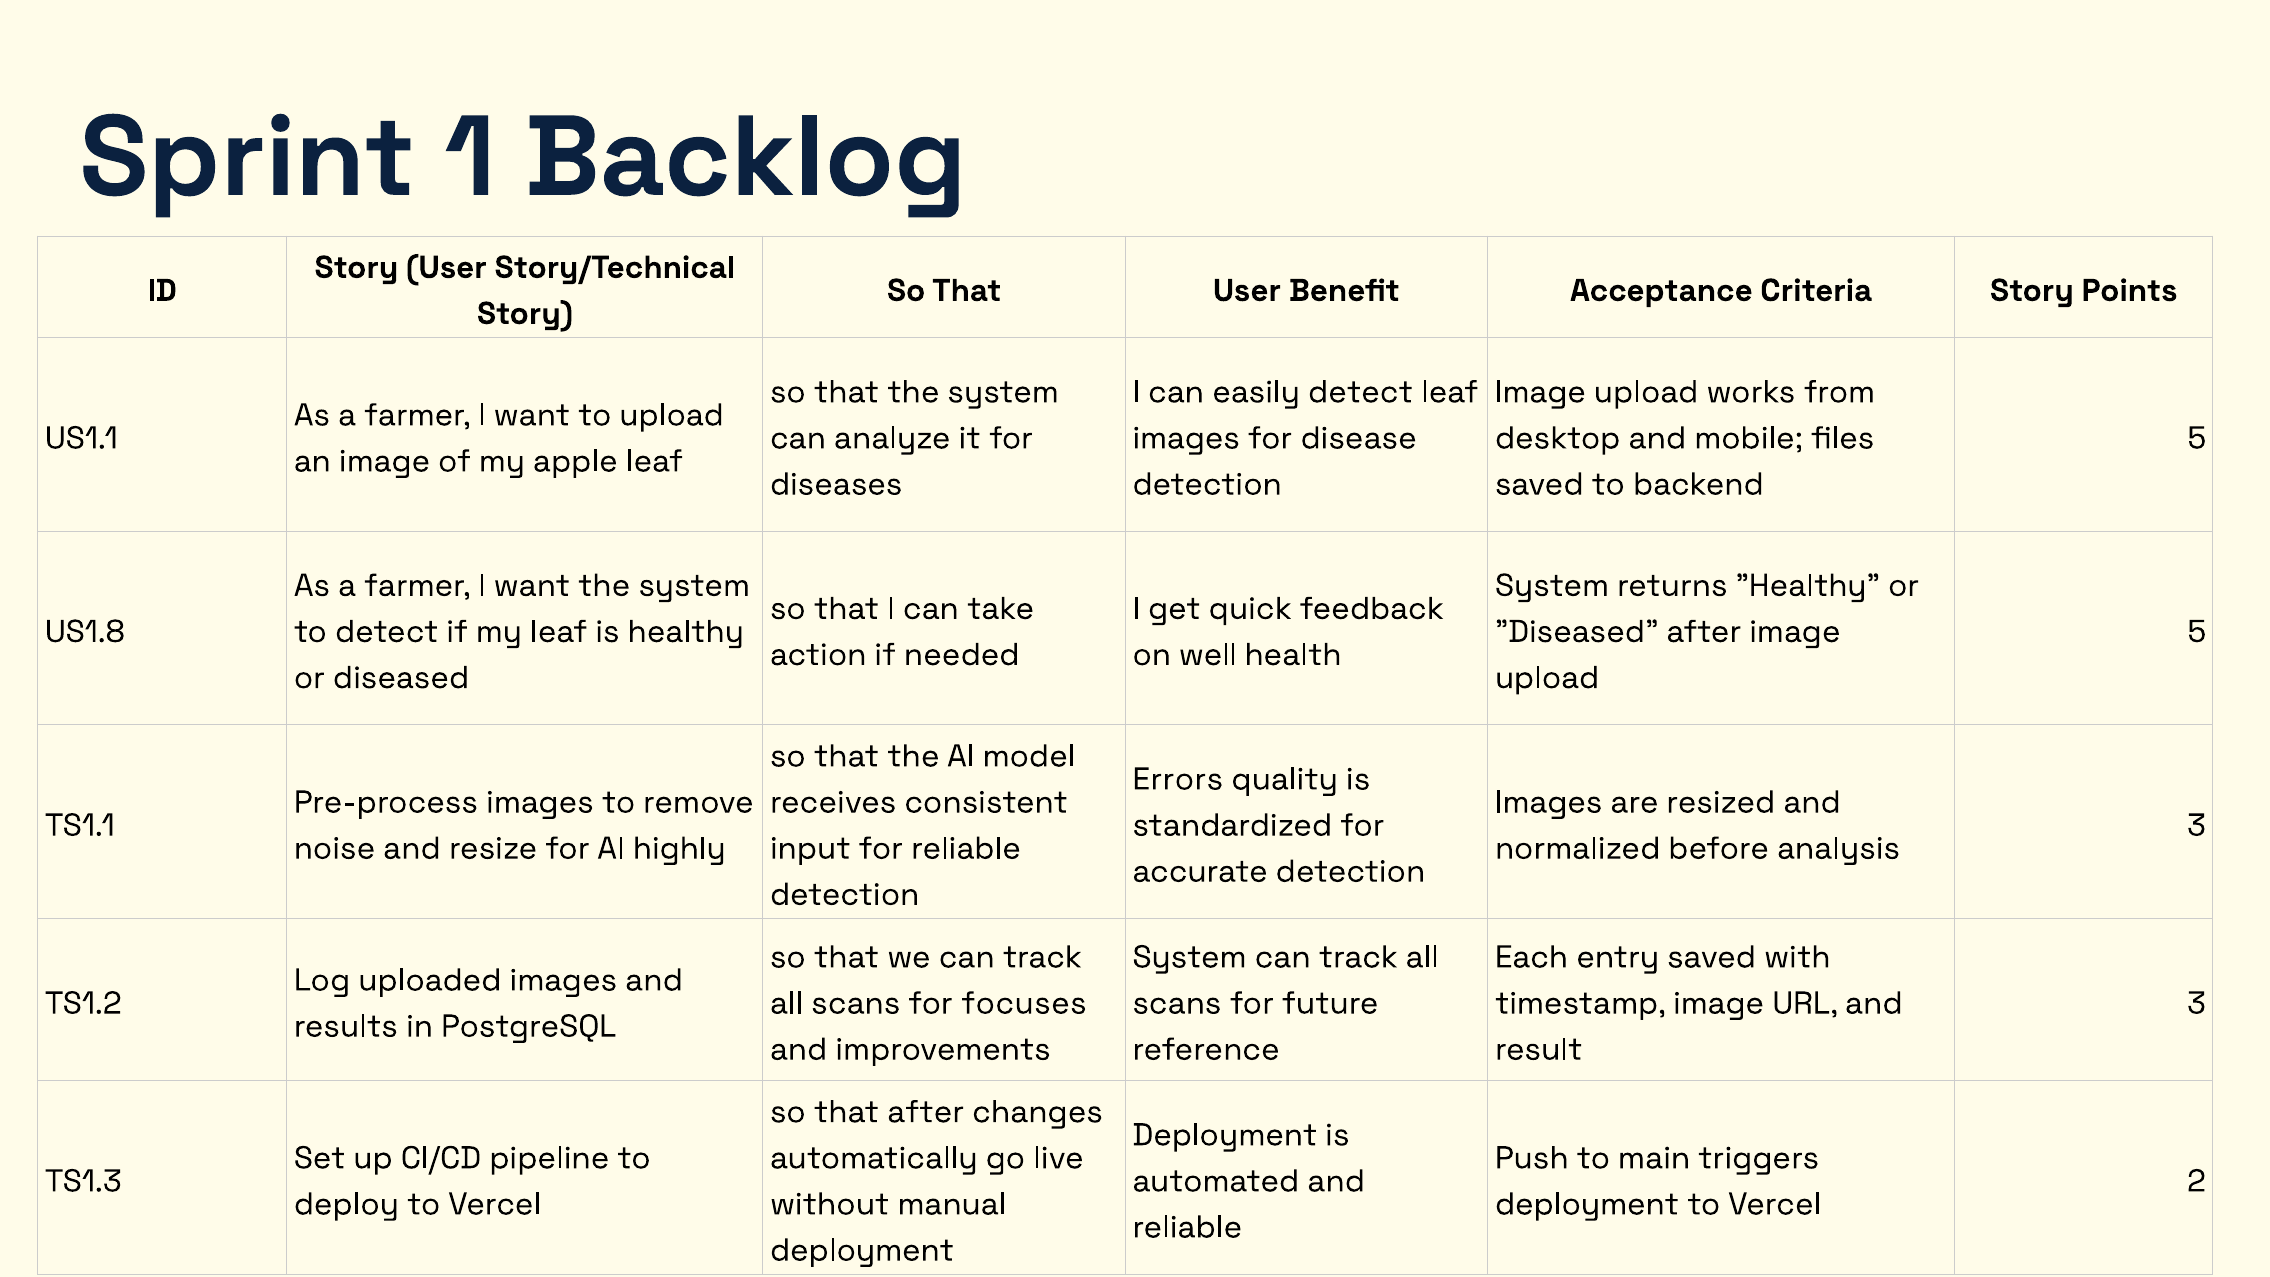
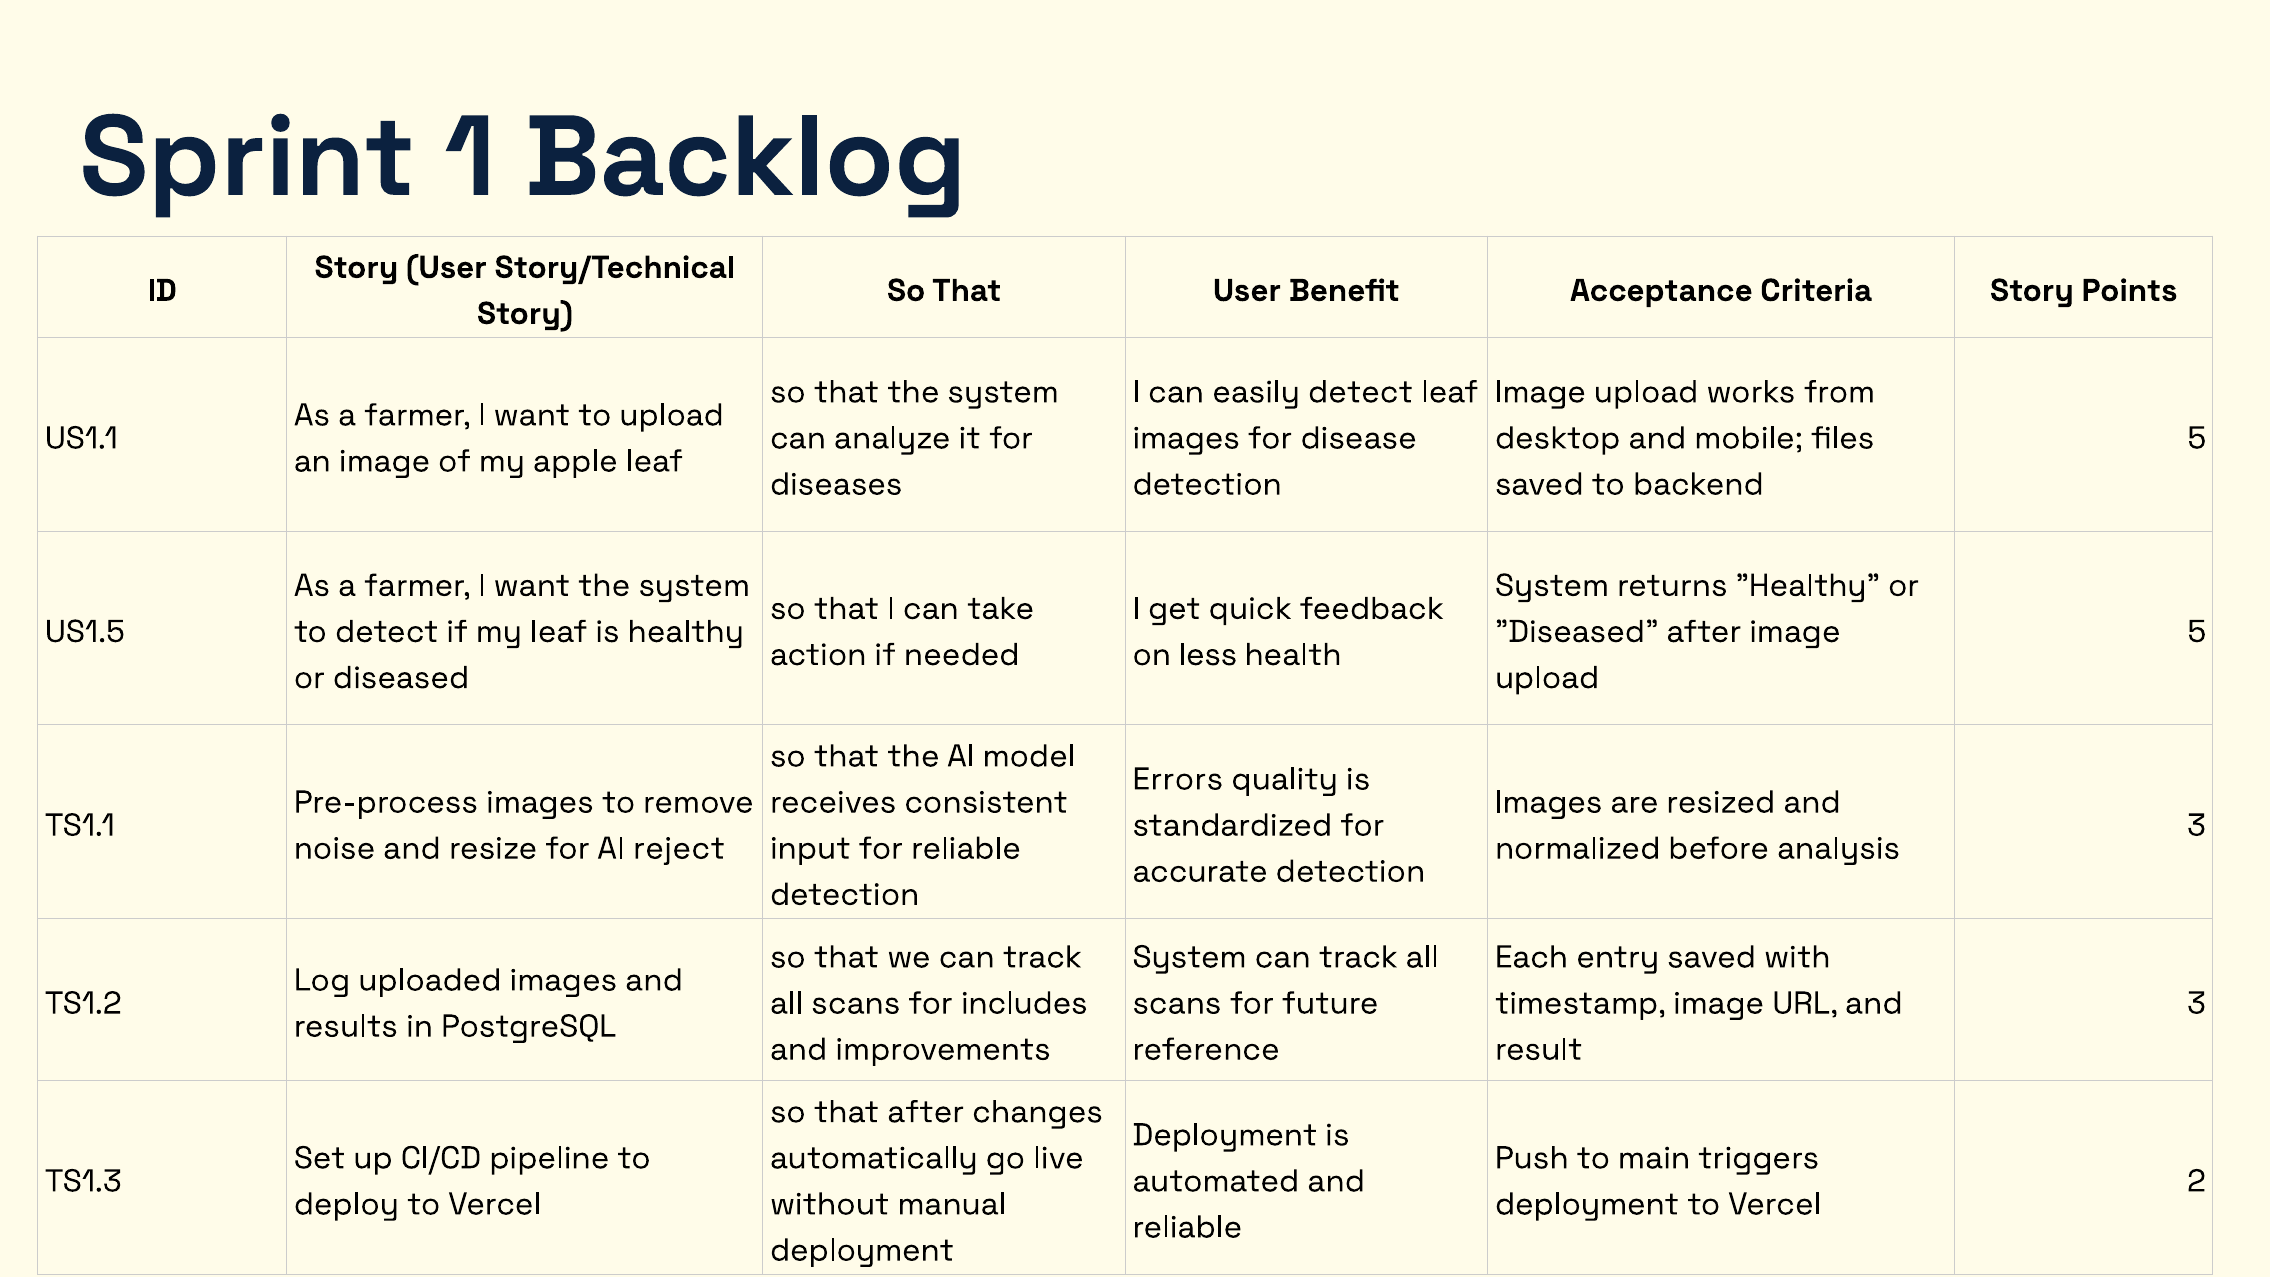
US1.8: US1.8 -> US1.5
well: well -> less
highly: highly -> reject
focuses: focuses -> includes
